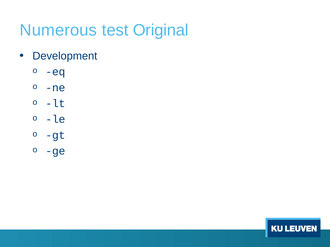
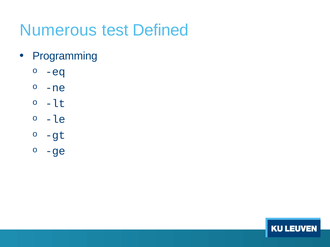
Original: Original -> Defined
Development: Development -> Programming
